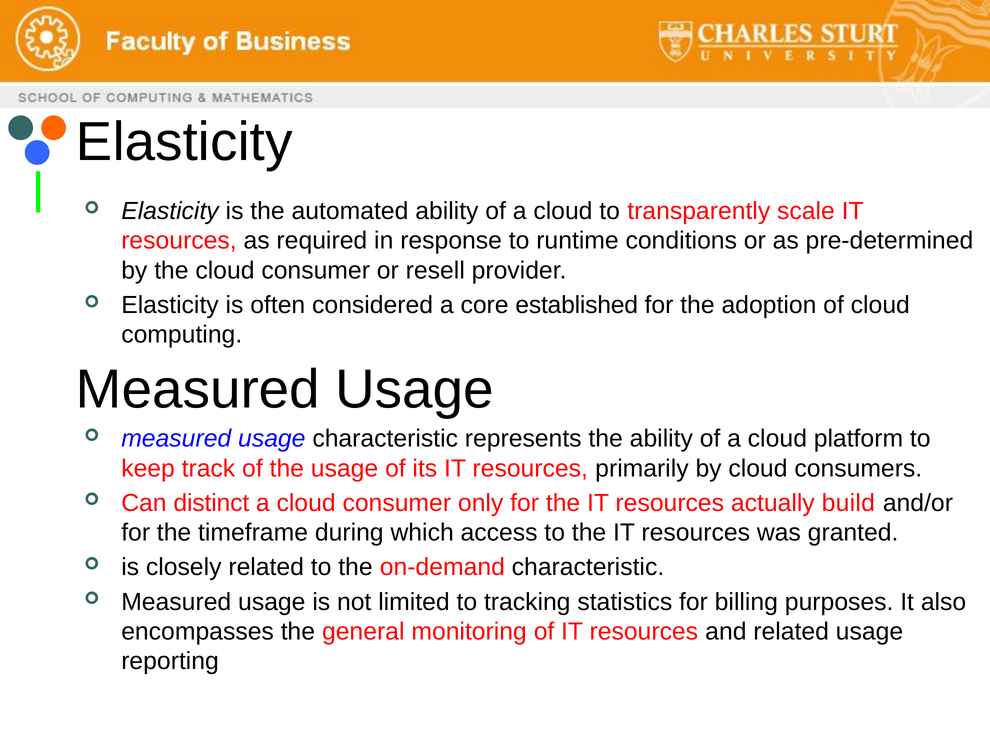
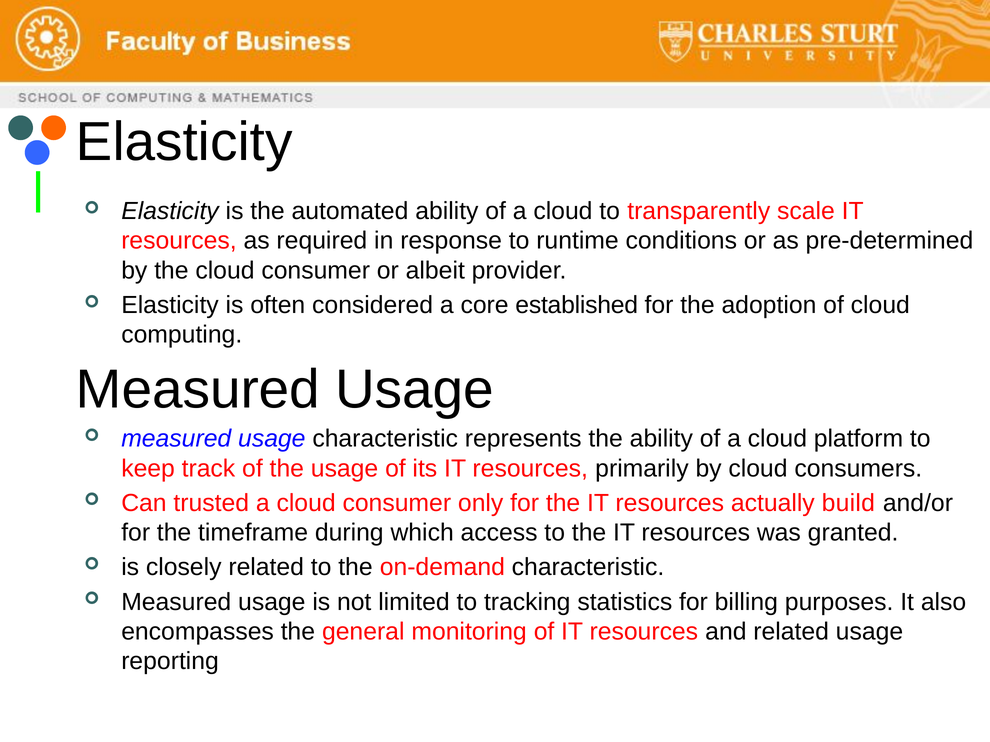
resell: resell -> albeit
distinct: distinct -> trusted
